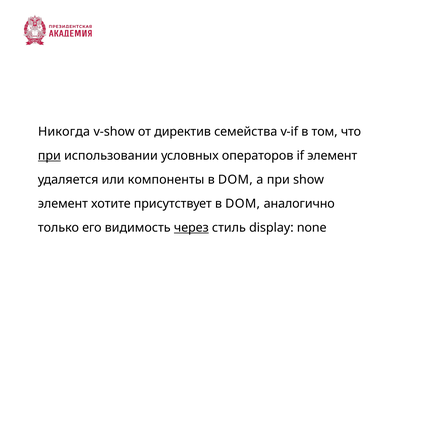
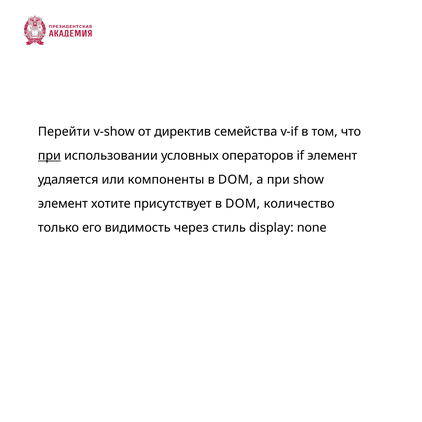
Никогда: Никогда -> Перейти
аналогично: аналогично -> количество
через underline: present -> none
